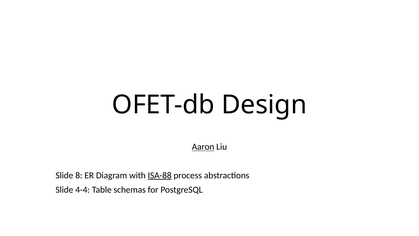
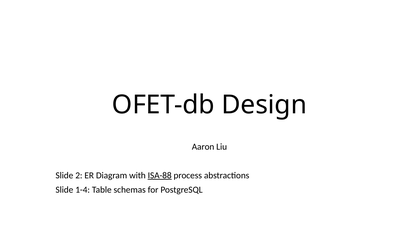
Aaron underline: present -> none
8: 8 -> 2
4-4: 4-4 -> 1-4
